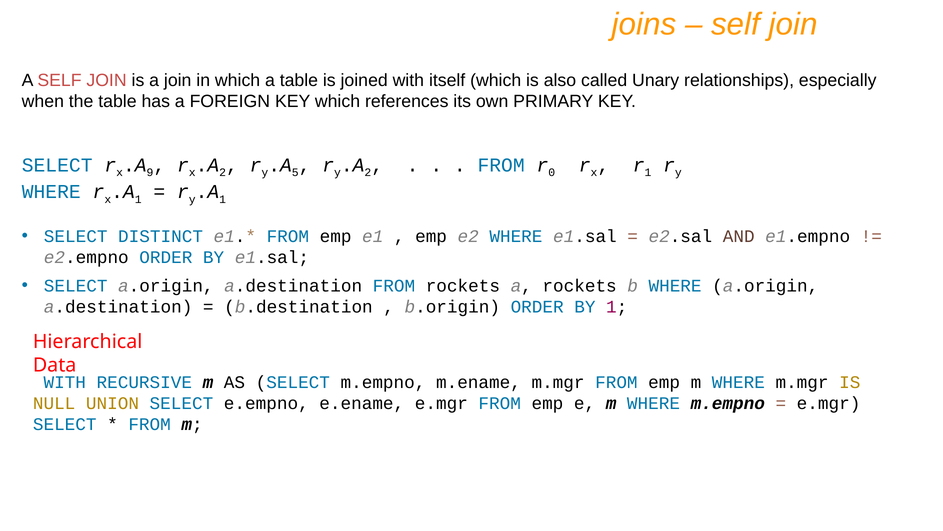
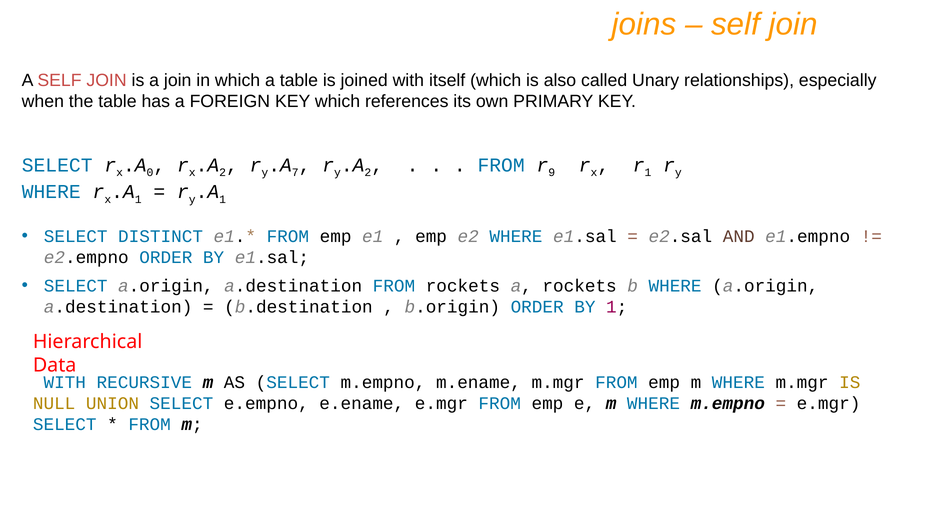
9: 9 -> 0
5: 5 -> 7
0: 0 -> 9
